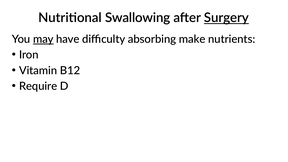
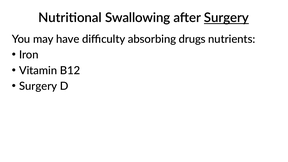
may underline: present -> none
make: make -> drugs
Require at (38, 86): Require -> Surgery
